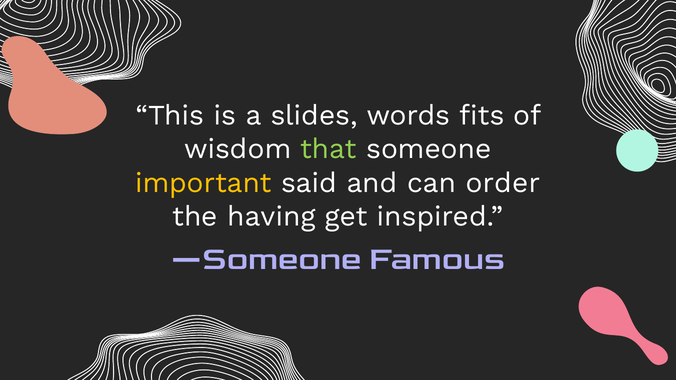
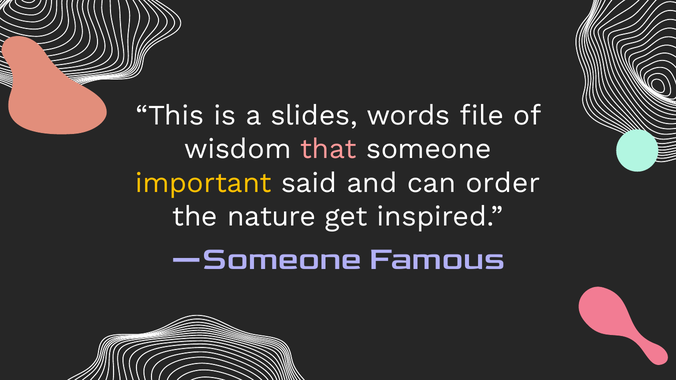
fits: fits -> file
that colour: light green -> pink
having: having -> nature
